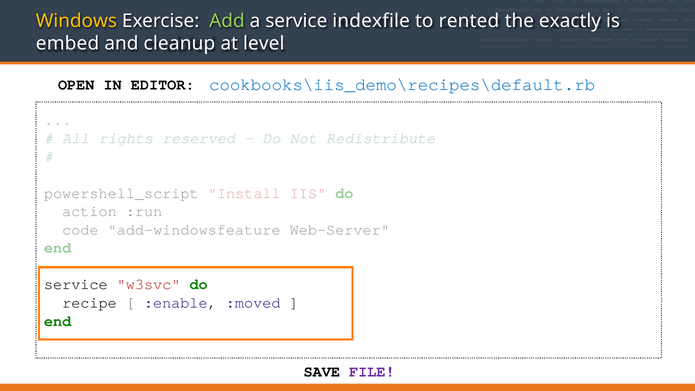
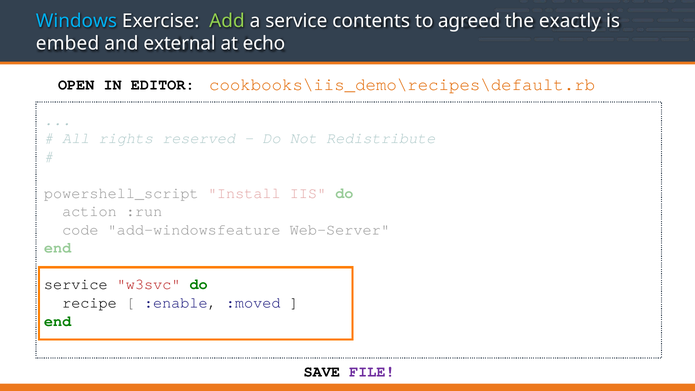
Windows colour: yellow -> light blue
indexfile: indexfile -> contents
rented: rented -> agreed
cleanup: cleanup -> external
level: level -> echo
cookbooks\iis_demo\recipes\default.rb colour: blue -> orange
